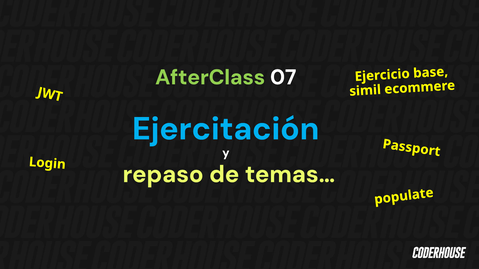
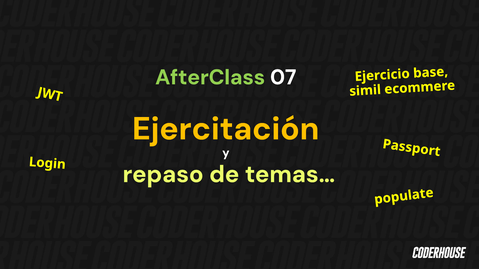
Ejercitación colour: light blue -> yellow
